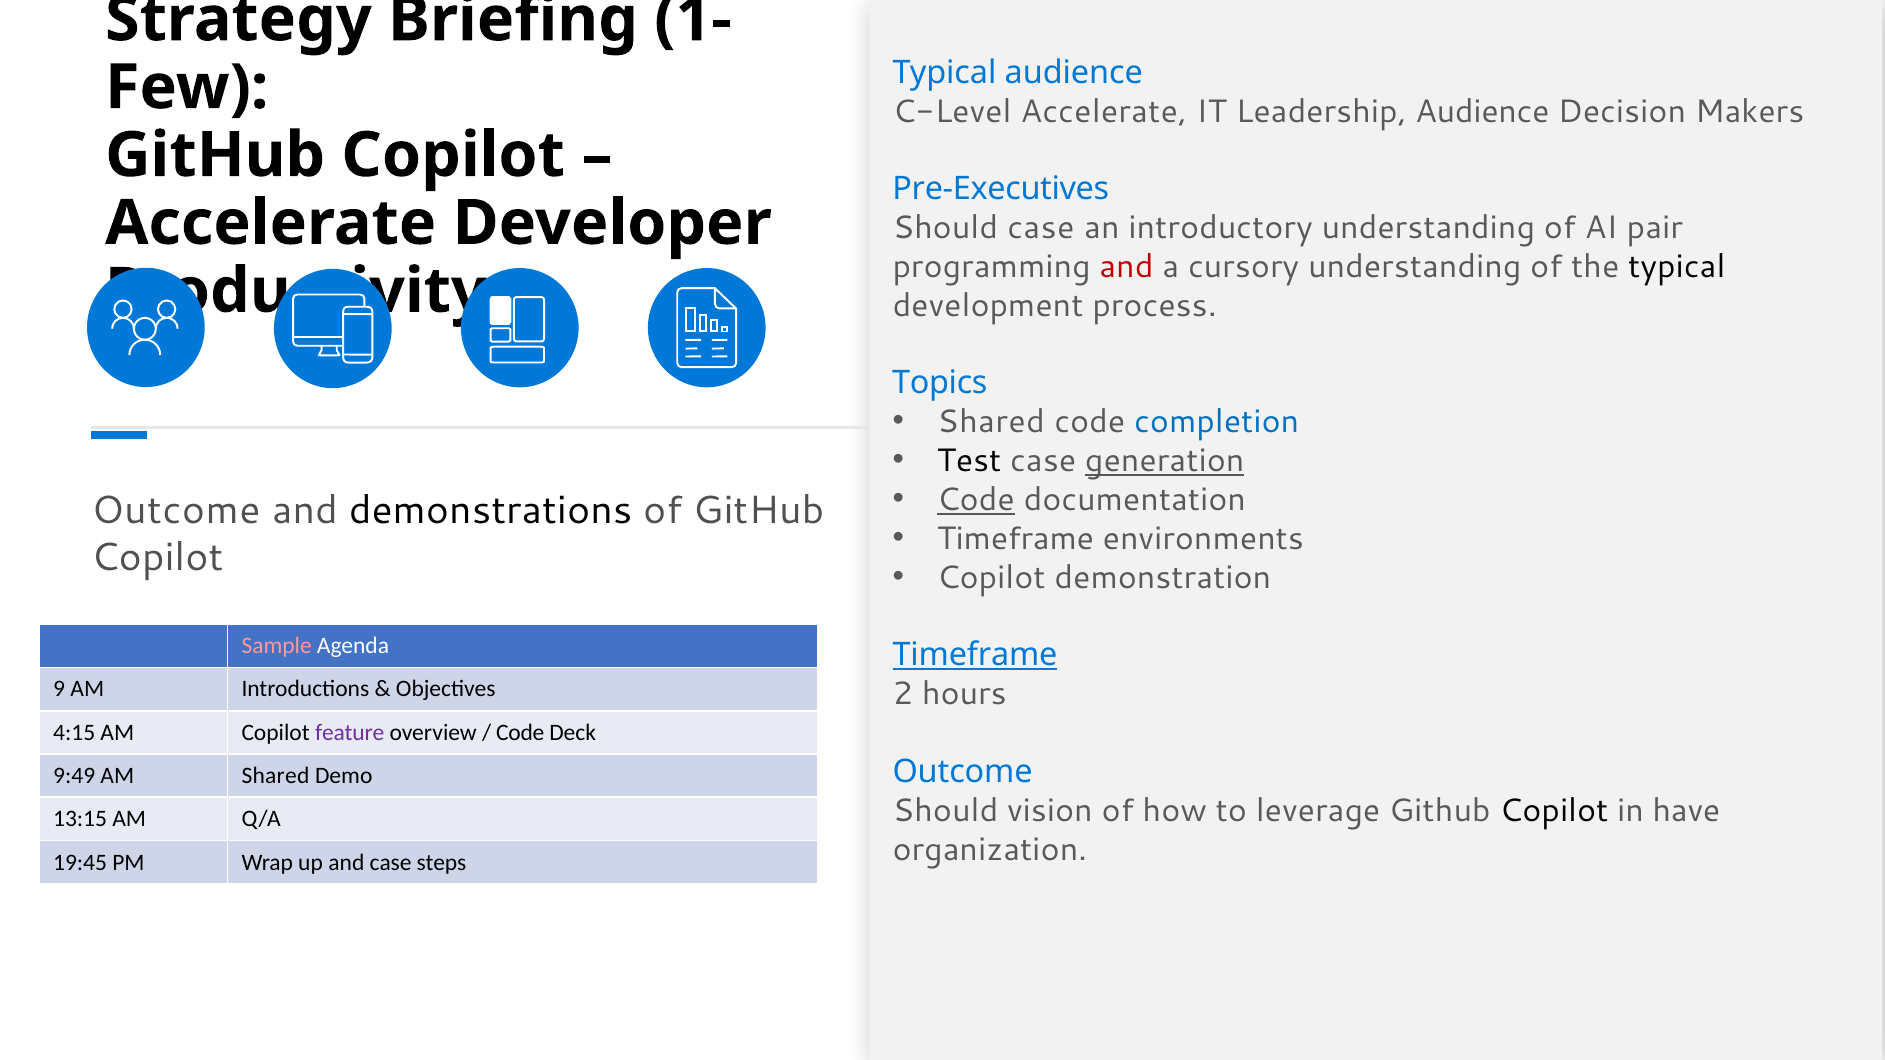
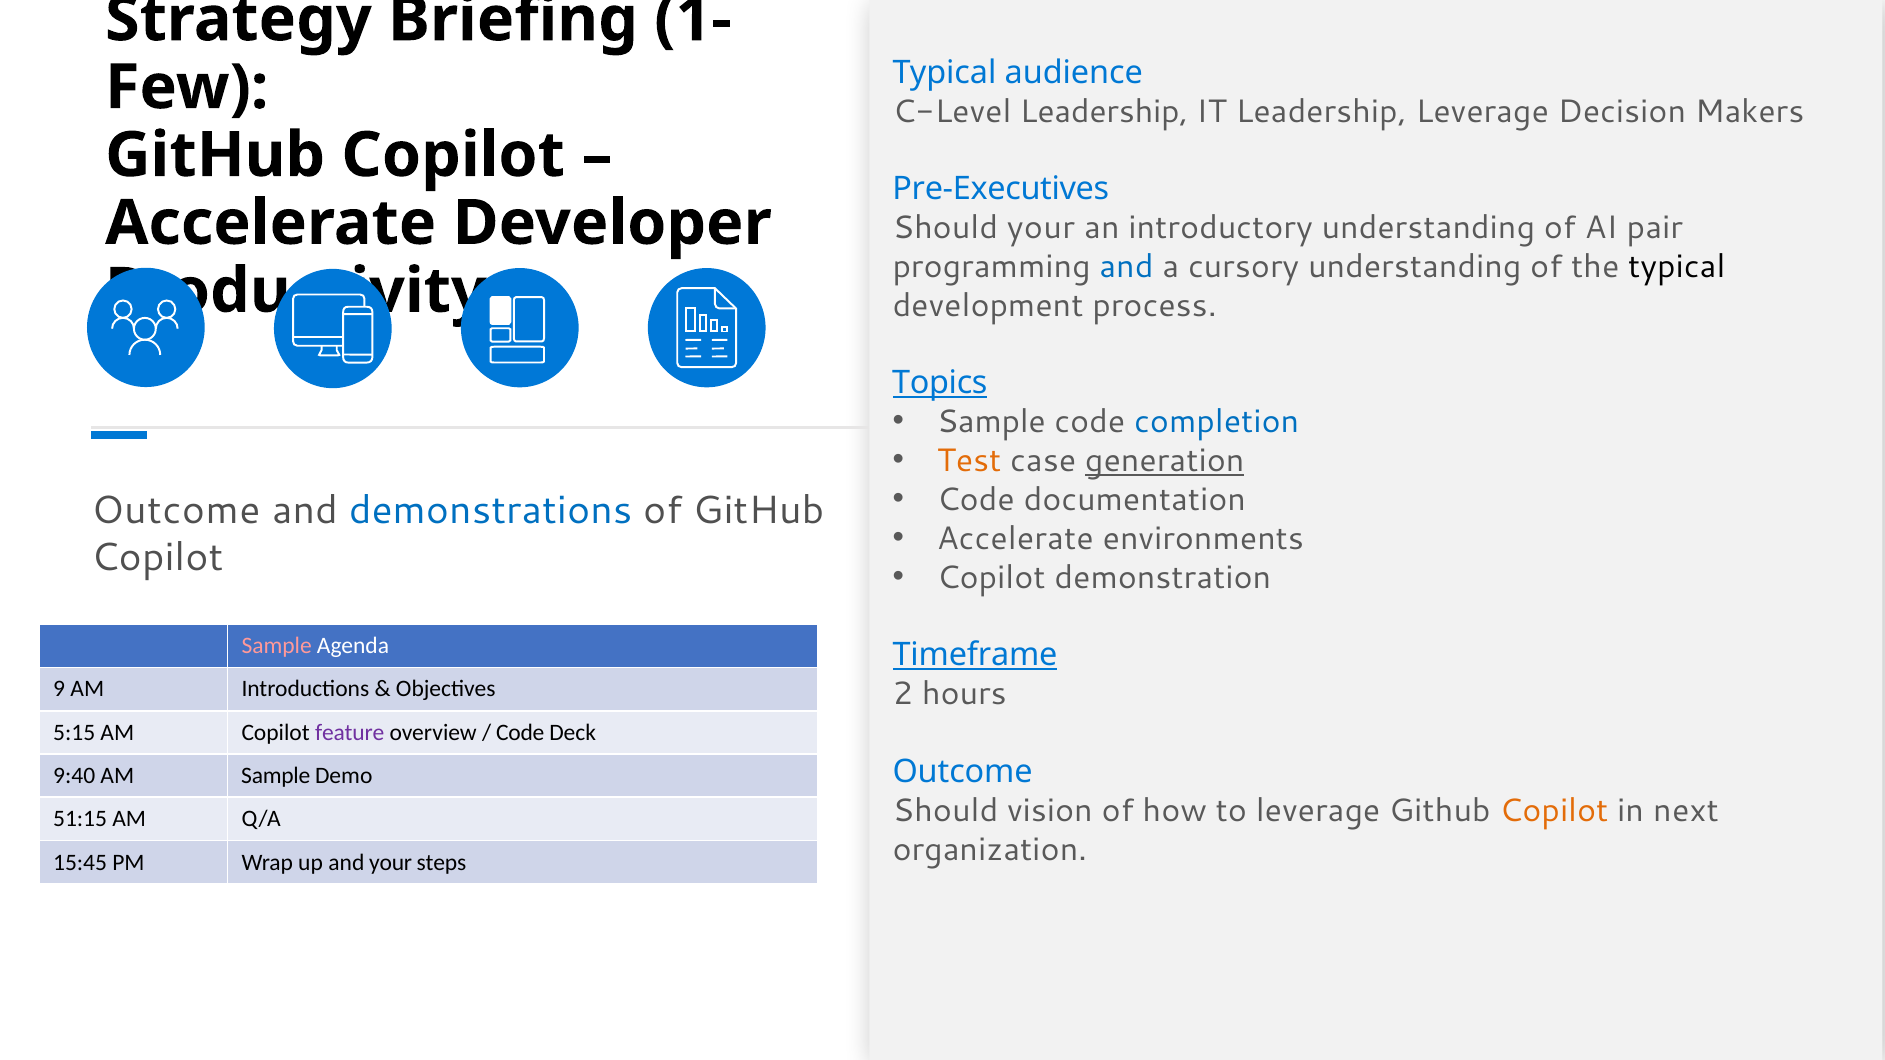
C-Level Accelerate: Accelerate -> Leadership
Leadership Audience: Audience -> Leverage
Should case: case -> your
and at (1126, 267) colour: red -> blue
Topics underline: none -> present
Shared at (991, 422): Shared -> Sample
Test colour: black -> orange
Code at (976, 500) underline: present -> none
demonstrations colour: black -> blue
Timeframe at (1015, 539): Timeframe -> Accelerate
4:15: 4:15 -> 5:15
9:49: 9:49 -> 9:40
AM Shared: Shared -> Sample
Copilot at (1554, 811) colour: black -> orange
have: have -> next
13:15: 13:15 -> 51:15
19:45: 19:45 -> 15:45
and case: case -> your
